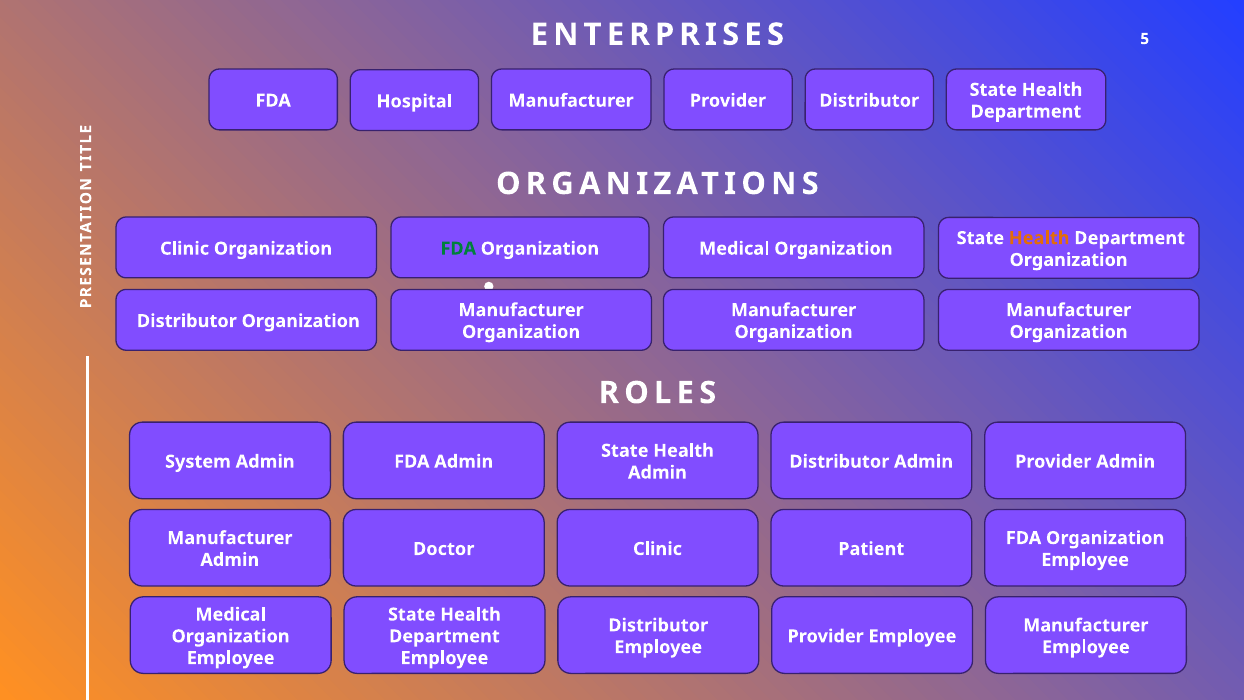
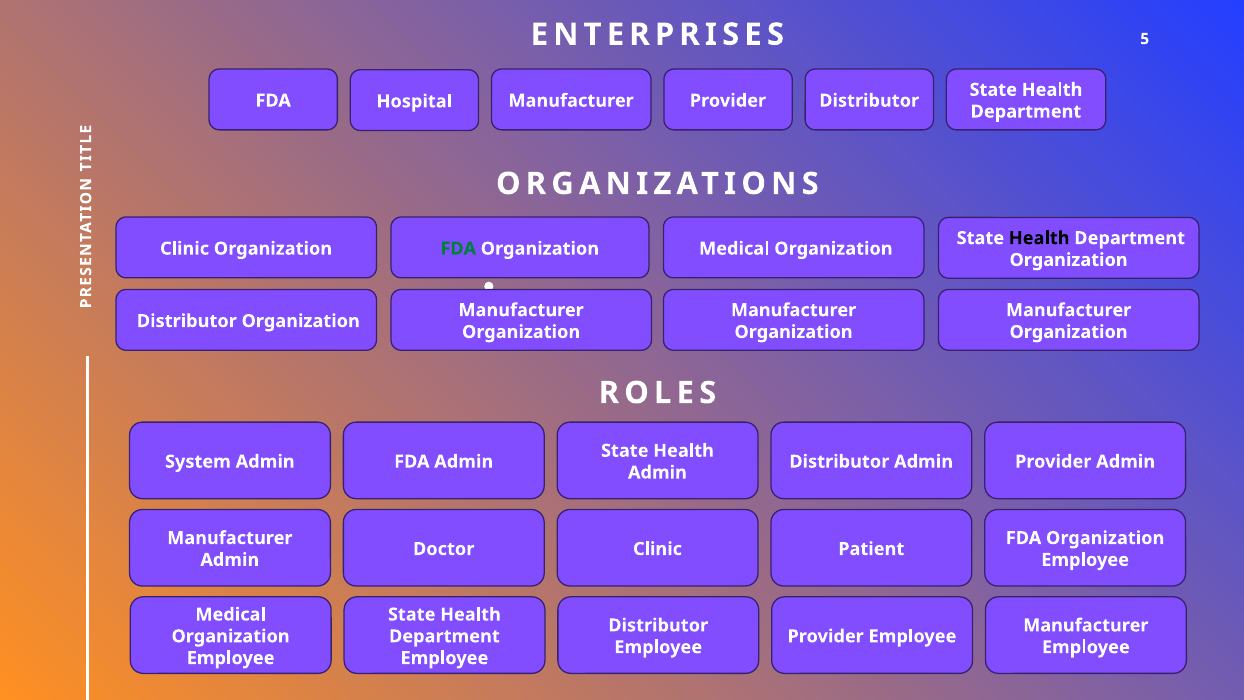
Health at (1039, 238) colour: orange -> black
